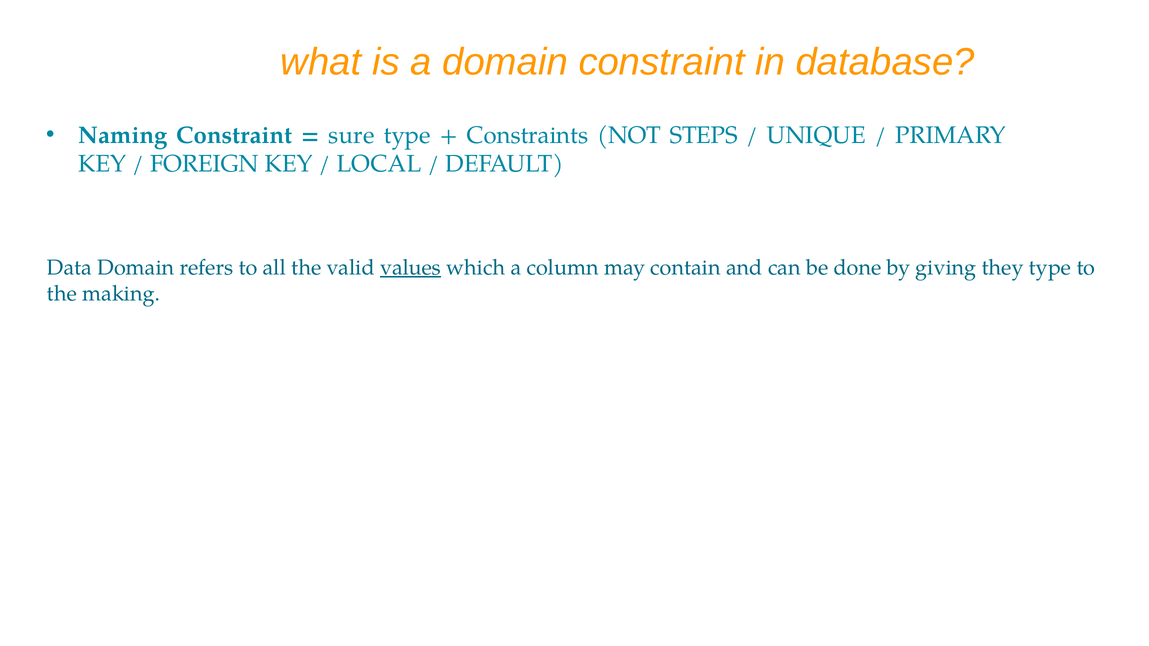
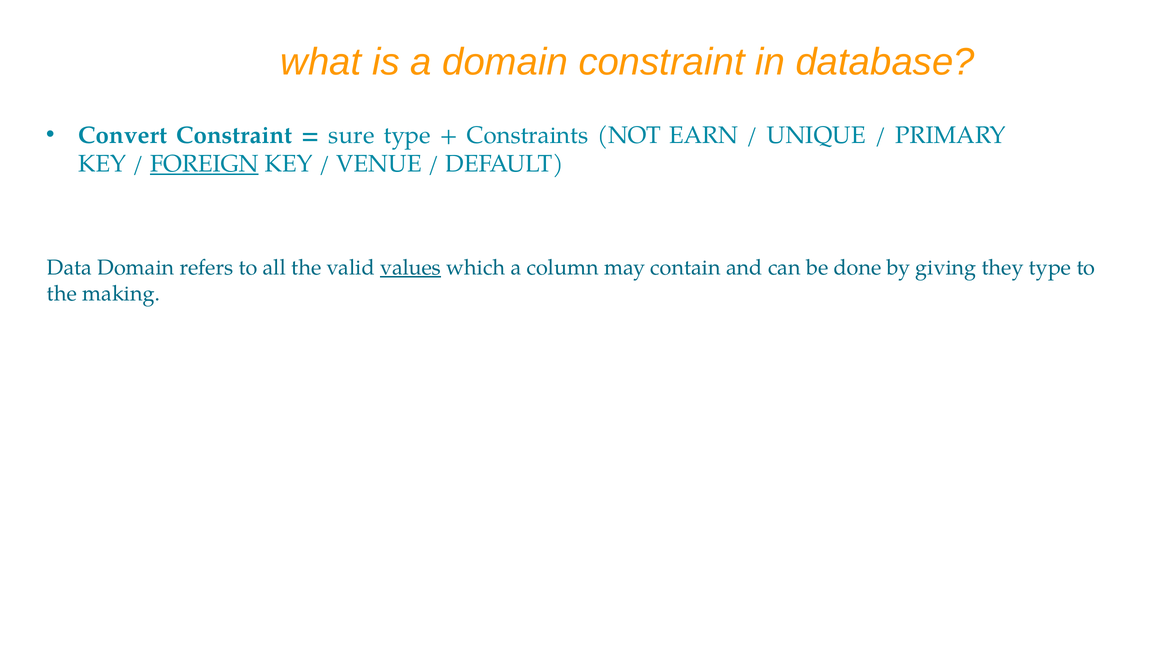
Naming: Naming -> Convert
STEPS: STEPS -> EARN
FOREIGN underline: none -> present
LOCAL: LOCAL -> VENUE
